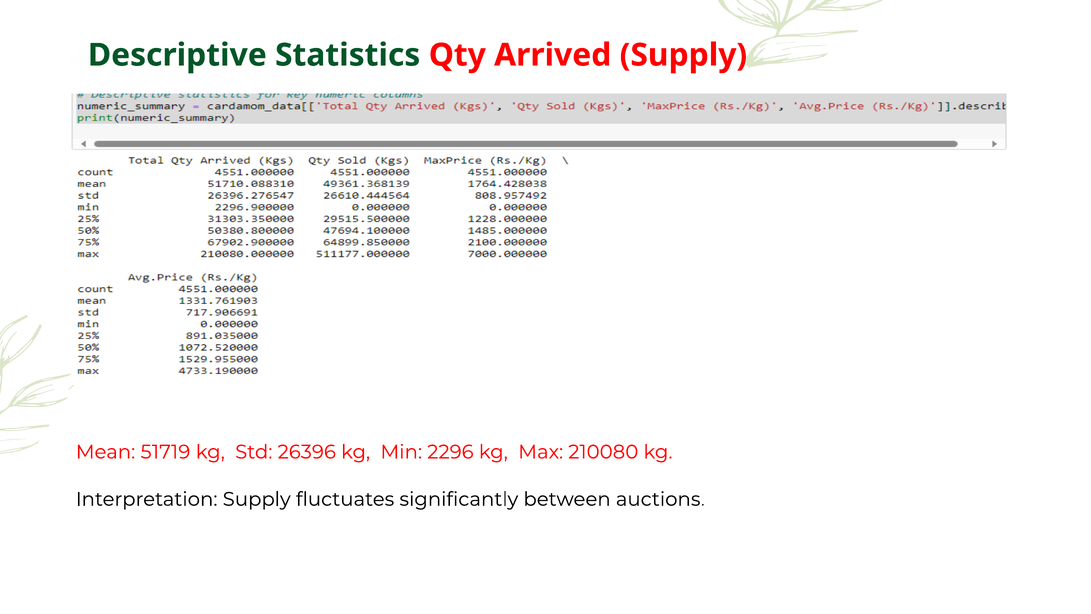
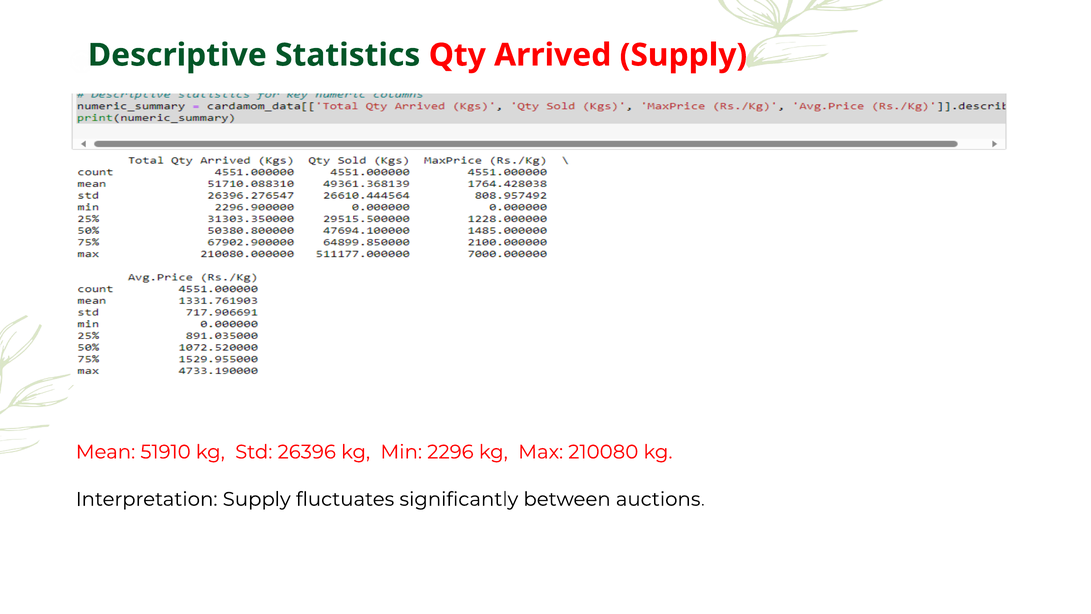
51719: 51719 -> 51910
